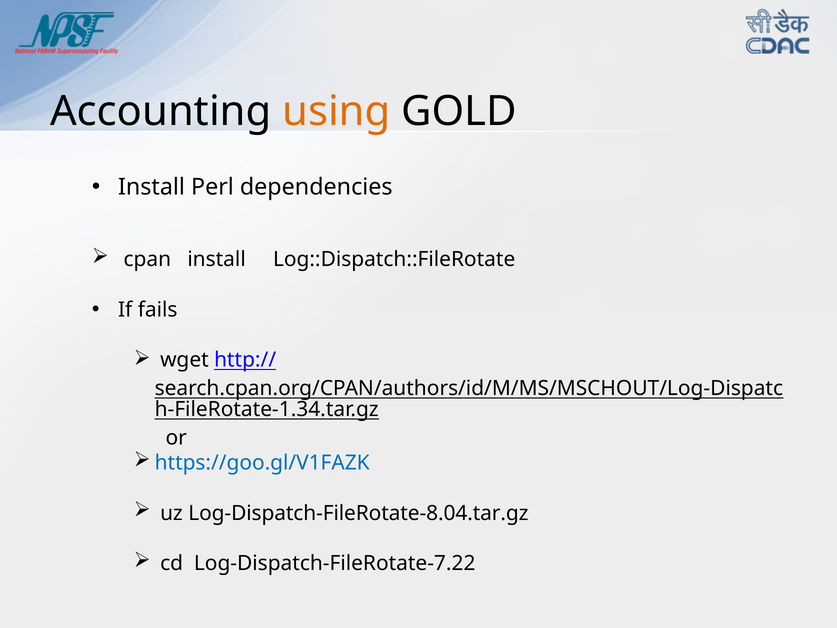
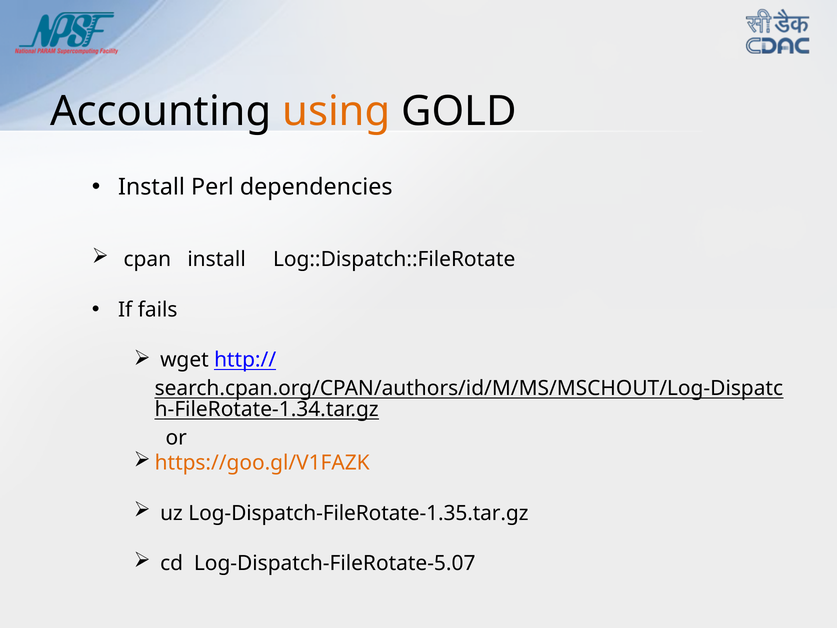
https://goo.gl/V1FAZK colour: blue -> orange
Log-Dispatch-FileRotate-8.04.tar.gz: Log-Dispatch-FileRotate-8.04.tar.gz -> Log-Dispatch-FileRotate-1.35.tar.gz
Log-Dispatch-FileRotate-7.22: Log-Dispatch-FileRotate-7.22 -> Log-Dispatch-FileRotate-5.07
